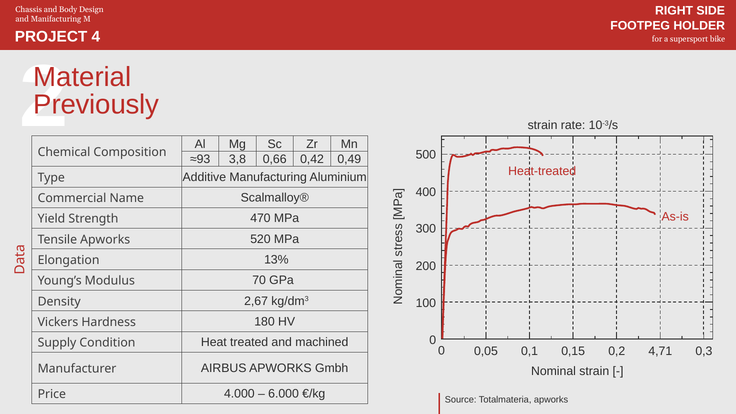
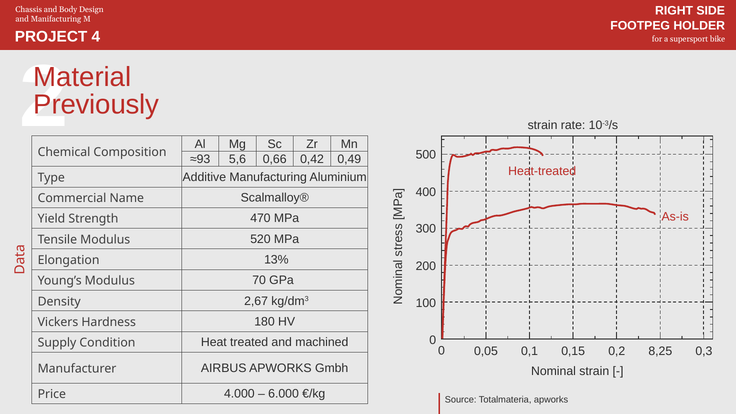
3,8: 3,8 -> 5,6
Tensile Apworks: Apworks -> Modulus
4,71: 4,71 -> 8,25
